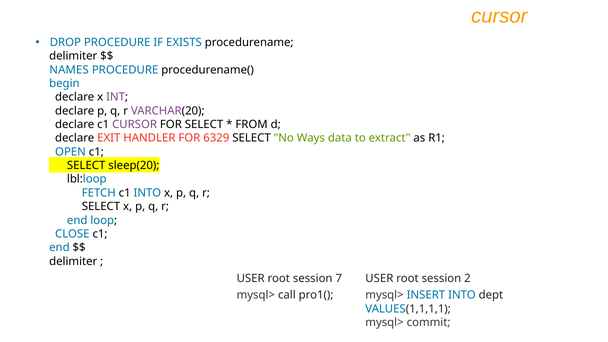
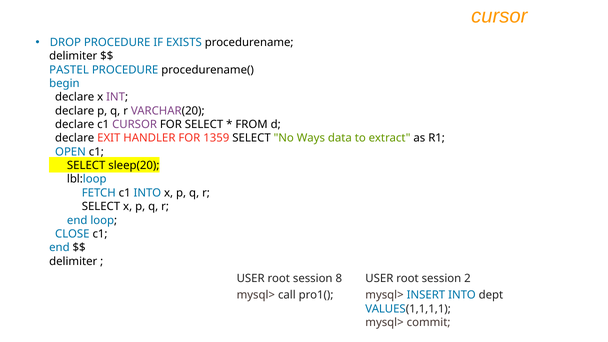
NAMES: NAMES -> PASTEL
6329: 6329 -> 1359
7: 7 -> 8
